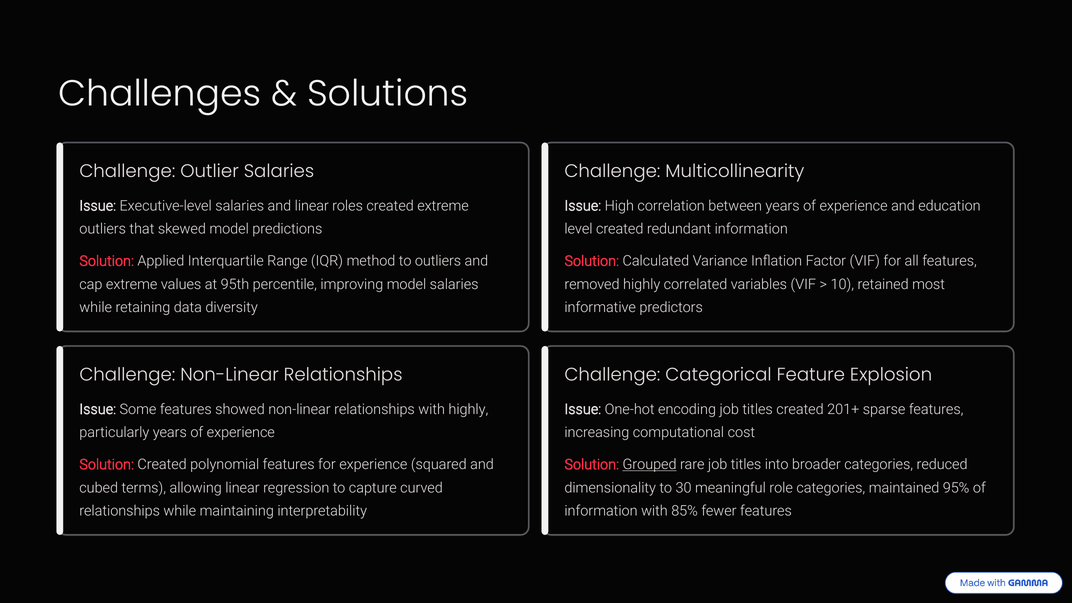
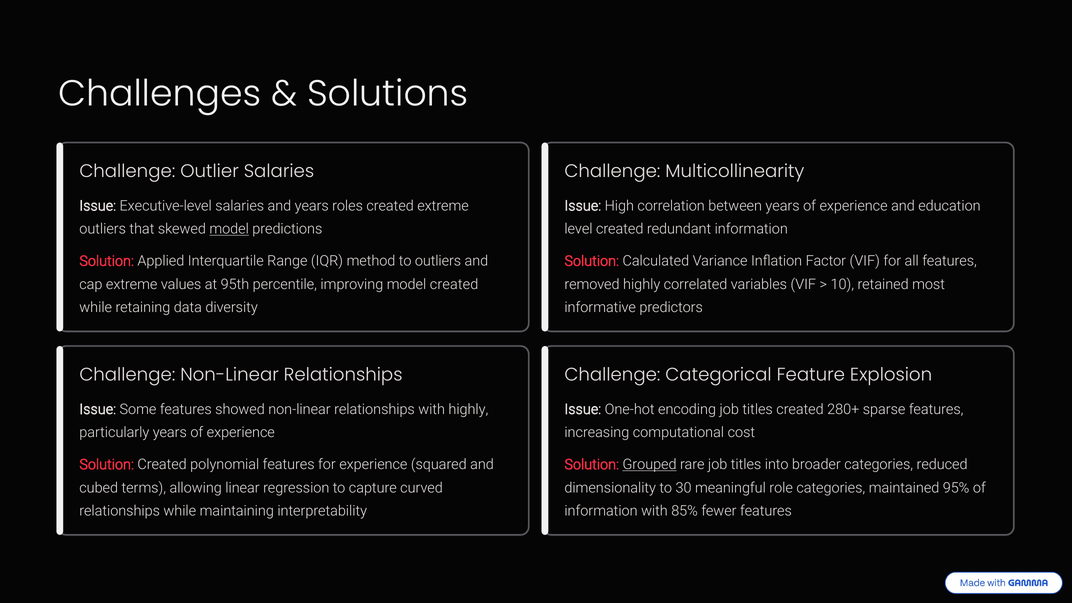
and linear: linear -> years
model at (229, 229) underline: none -> present
model salaries: salaries -> created
201+: 201+ -> 280+
